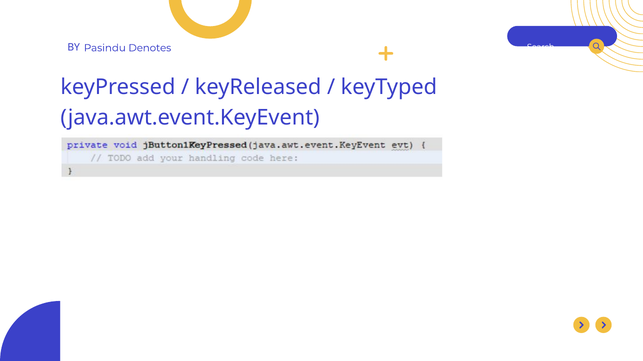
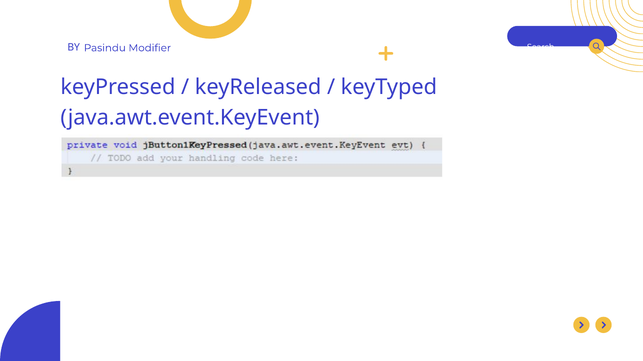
Denotes: Denotes -> Modifier
